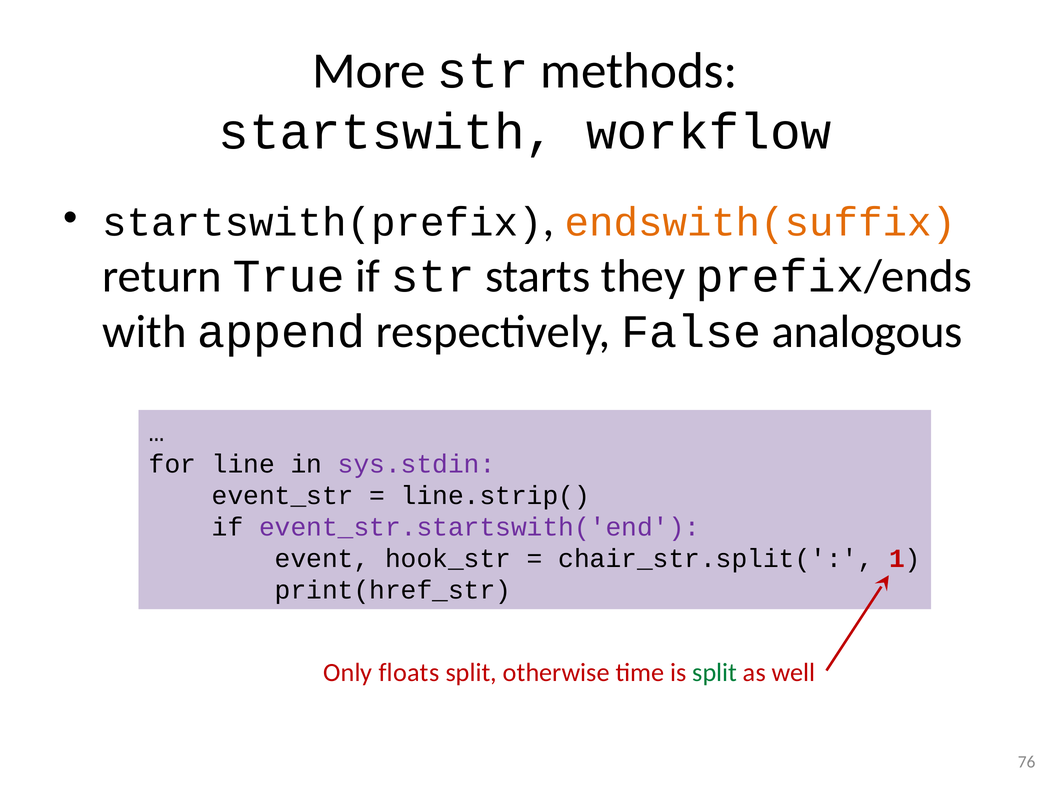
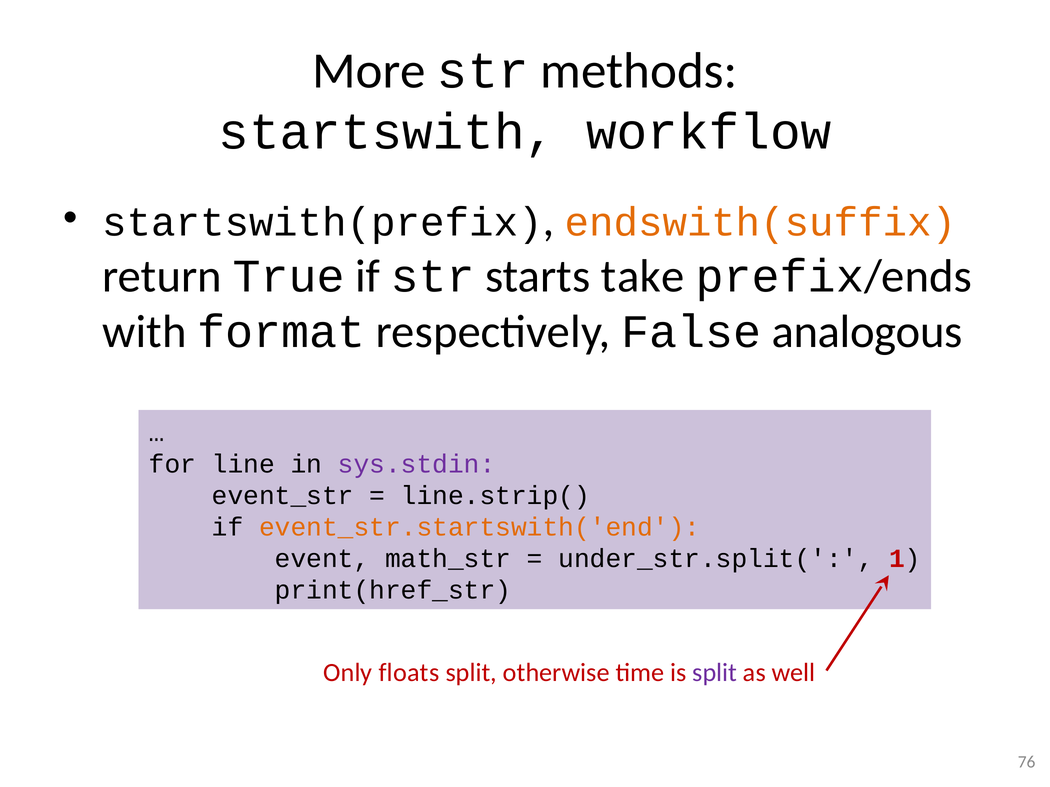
they: they -> take
append: append -> format
event_str.startswith('end colour: purple -> orange
hook_str: hook_str -> math_str
chair_str.split(: chair_str.split( -> under_str.split(
split at (715, 673) colour: green -> purple
